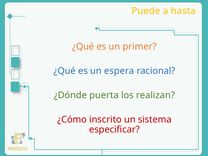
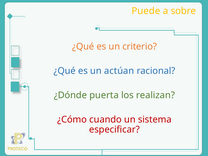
hasta: hasta -> sobre
primer: primer -> criterio
espera: espera -> actúan
inscrito: inscrito -> cuando
